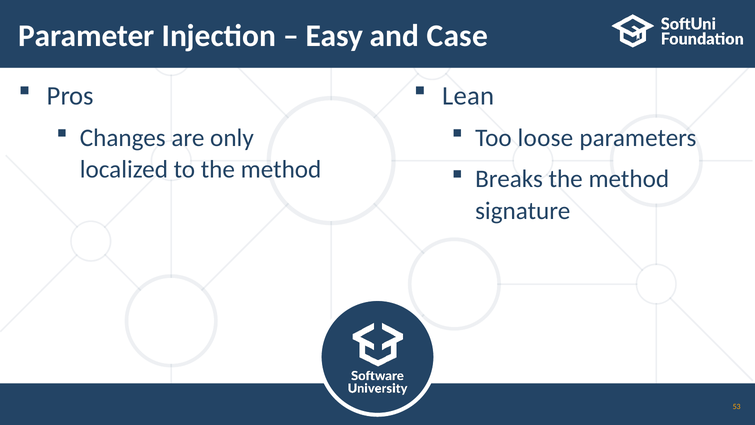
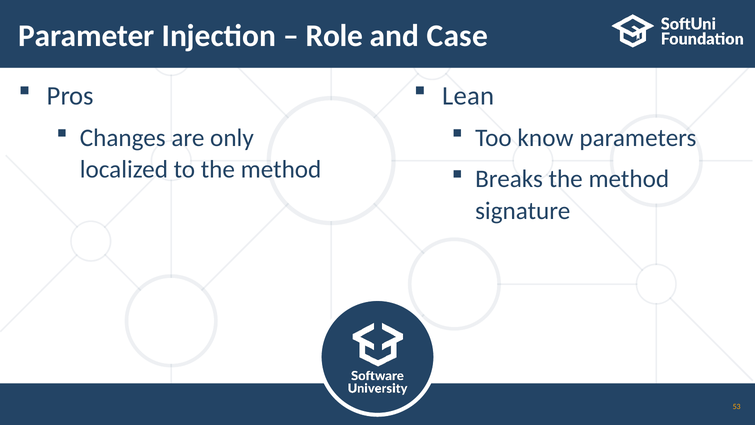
Easy: Easy -> Role
loose: loose -> know
